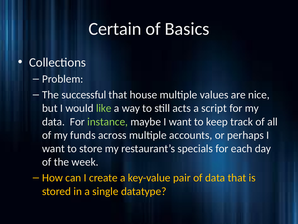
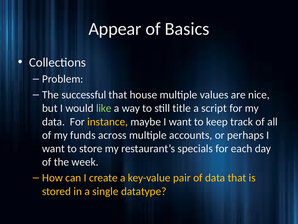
Certain: Certain -> Appear
acts: acts -> title
instance colour: light green -> yellow
